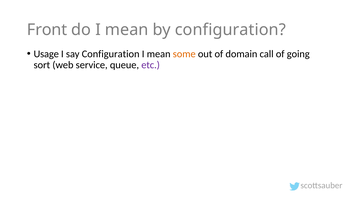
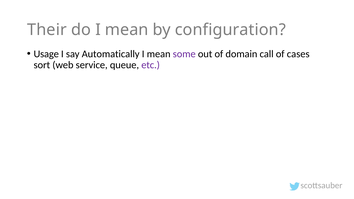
Front: Front -> Their
say Configuration: Configuration -> Automatically
some colour: orange -> purple
going: going -> cases
